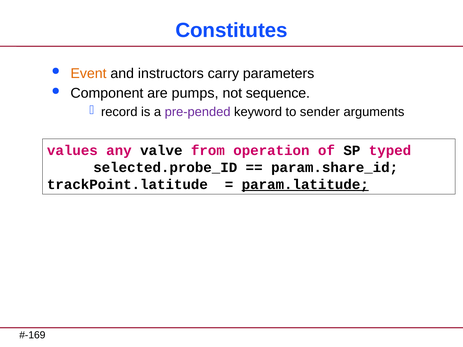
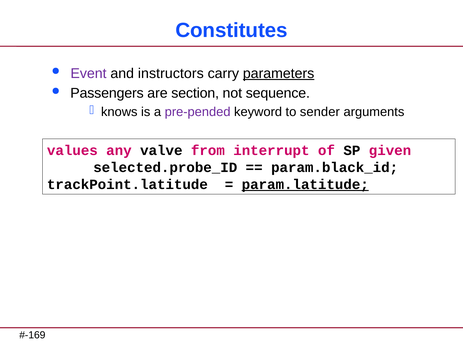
Event colour: orange -> purple
parameters underline: none -> present
Component: Component -> Passengers
pumps: pumps -> section
record: record -> knows
operation: operation -> interrupt
typed: typed -> given
param.share_id: param.share_id -> param.black_id
